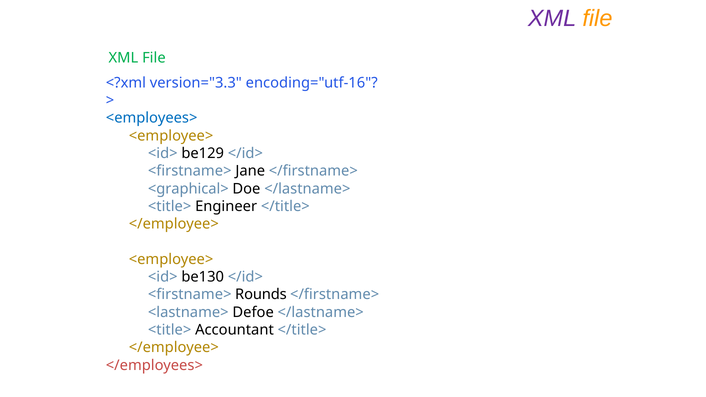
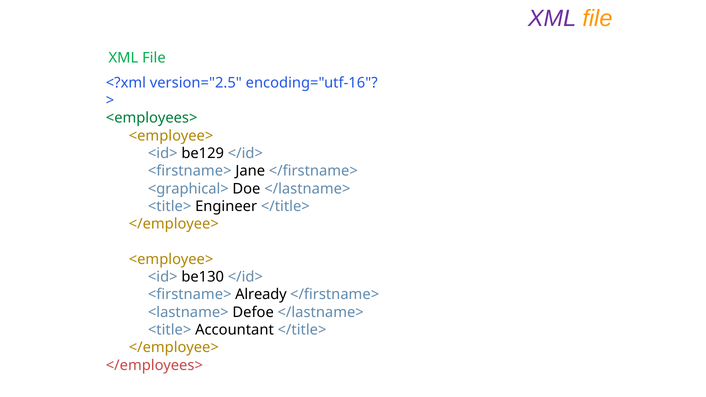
version="3.3: version="3.3 -> version="2.5
<employees> colour: blue -> green
Rounds: Rounds -> Already
